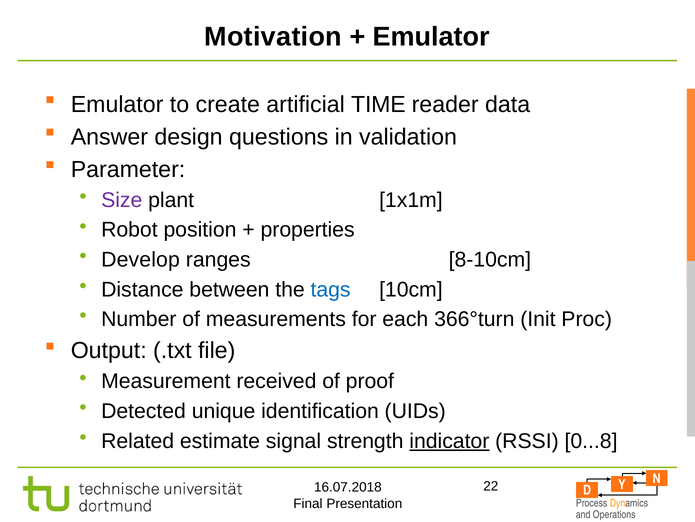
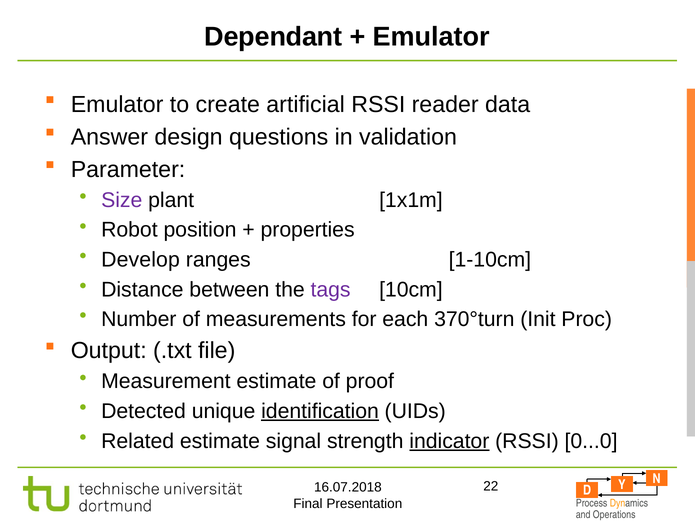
Motivation: Motivation -> Dependant
artificial TIME: TIME -> RSSI
8-10cm: 8-10cm -> 1-10cm
tags colour: blue -> purple
366°turn: 366°turn -> 370°turn
Measurement received: received -> estimate
identification underline: none -> present
0...8: 0...8 -> 0...0
